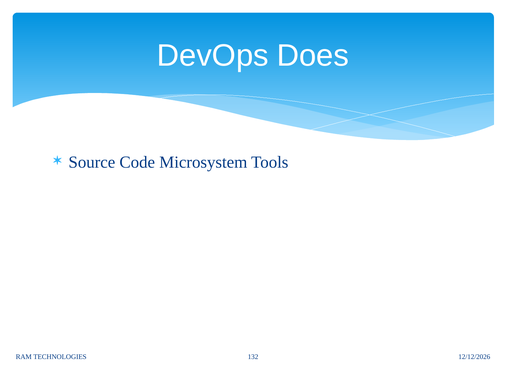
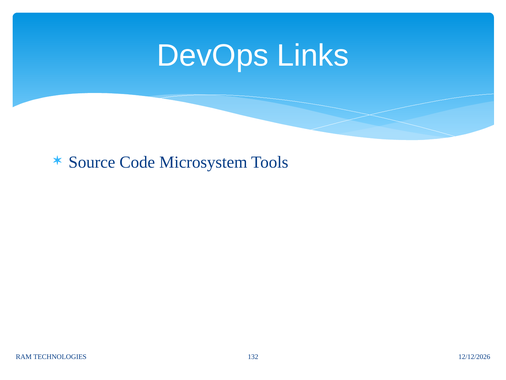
Does: Does -> Links
